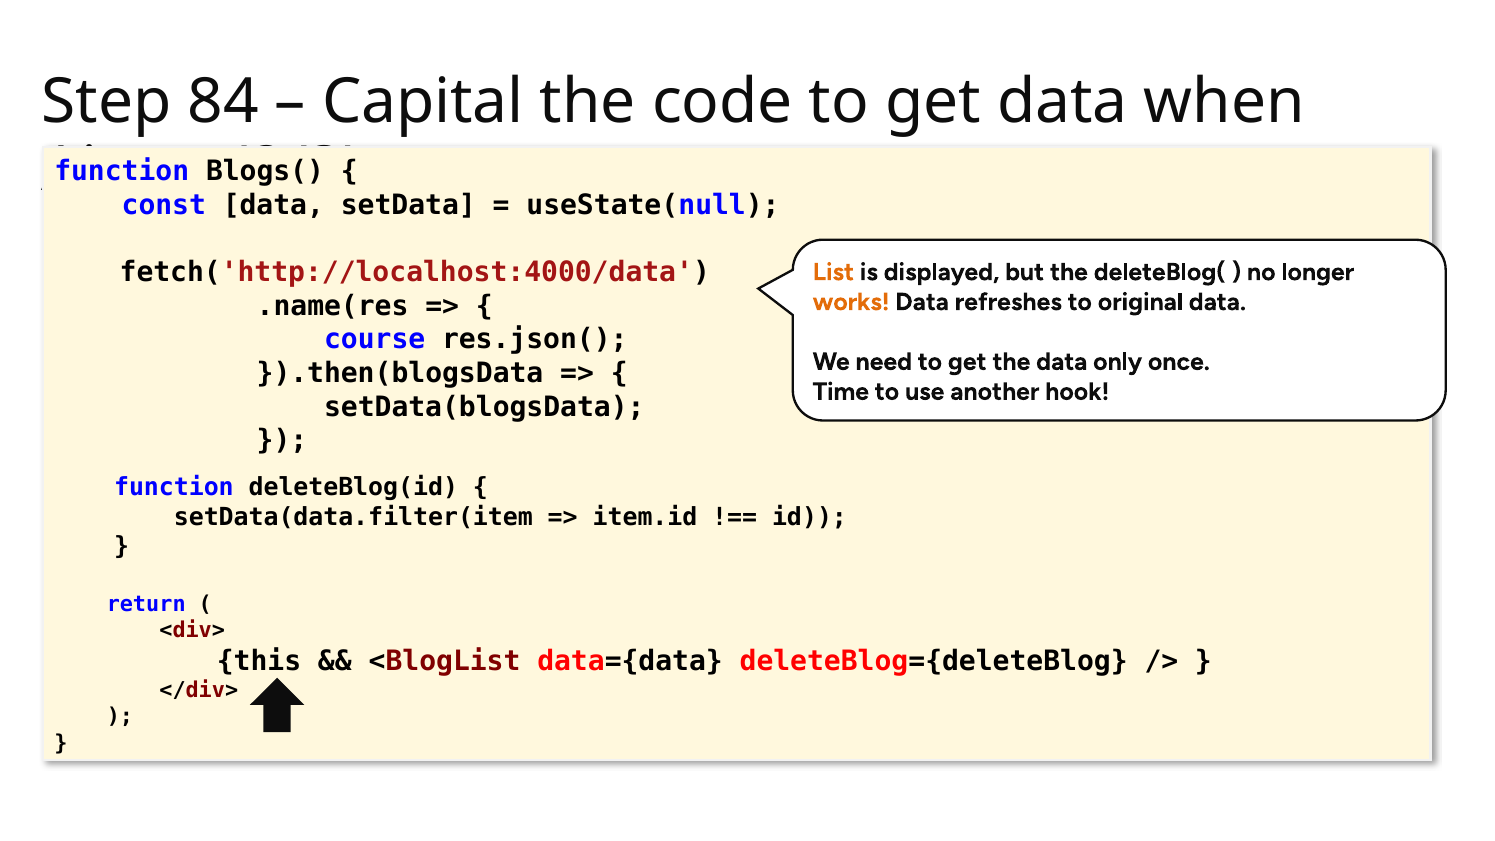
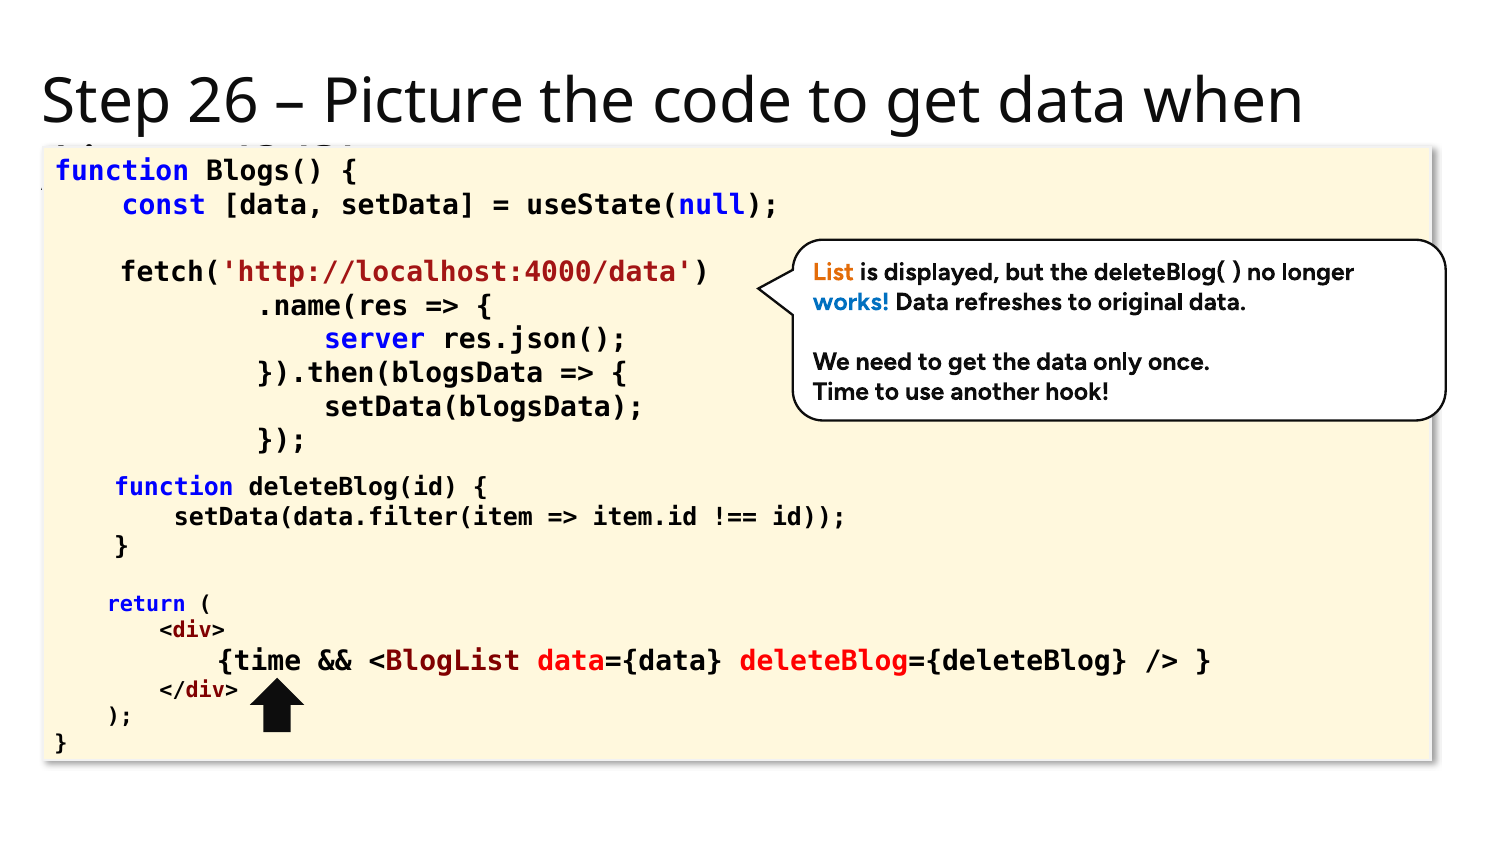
84: 84 -> 26
Capital: Capital -> Picture
works colour: orange -> blue
course: course -> server
this at (259, 661): this -> time
